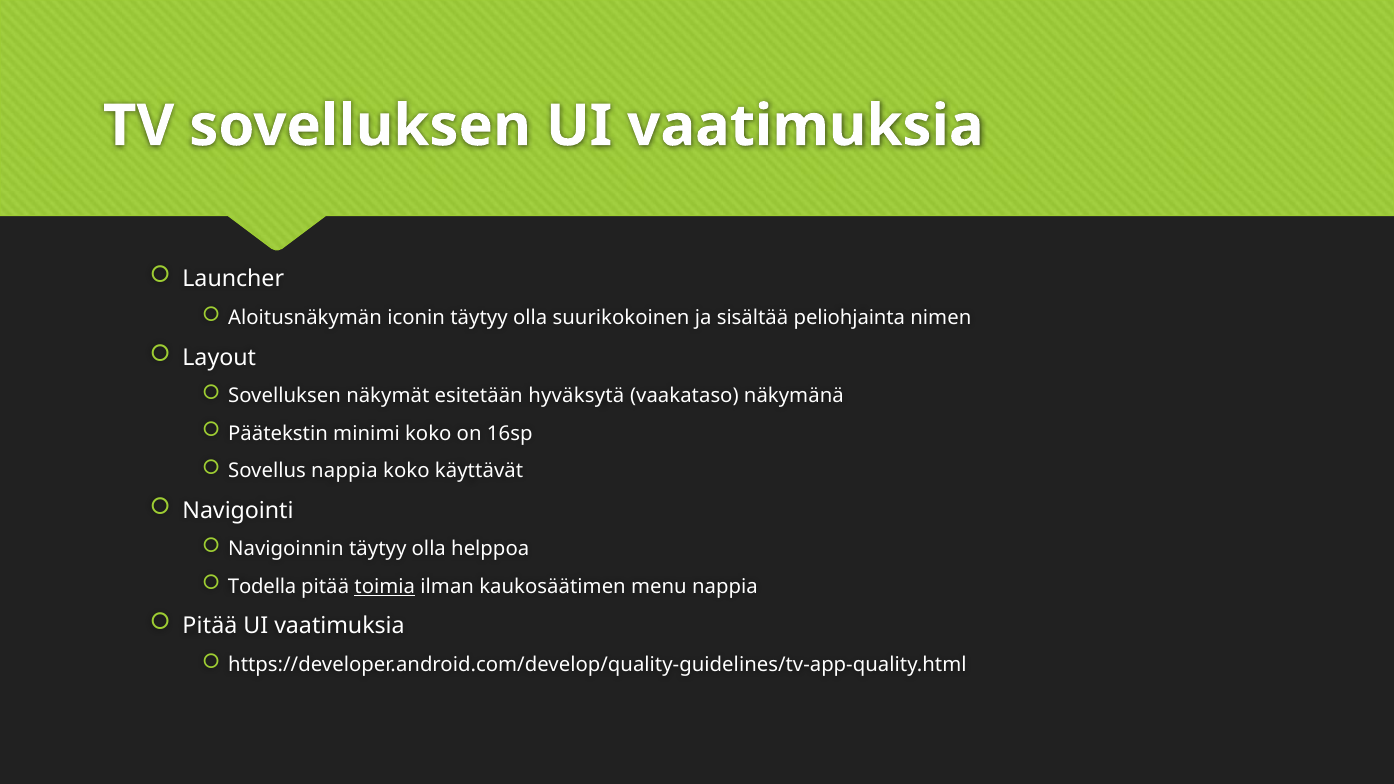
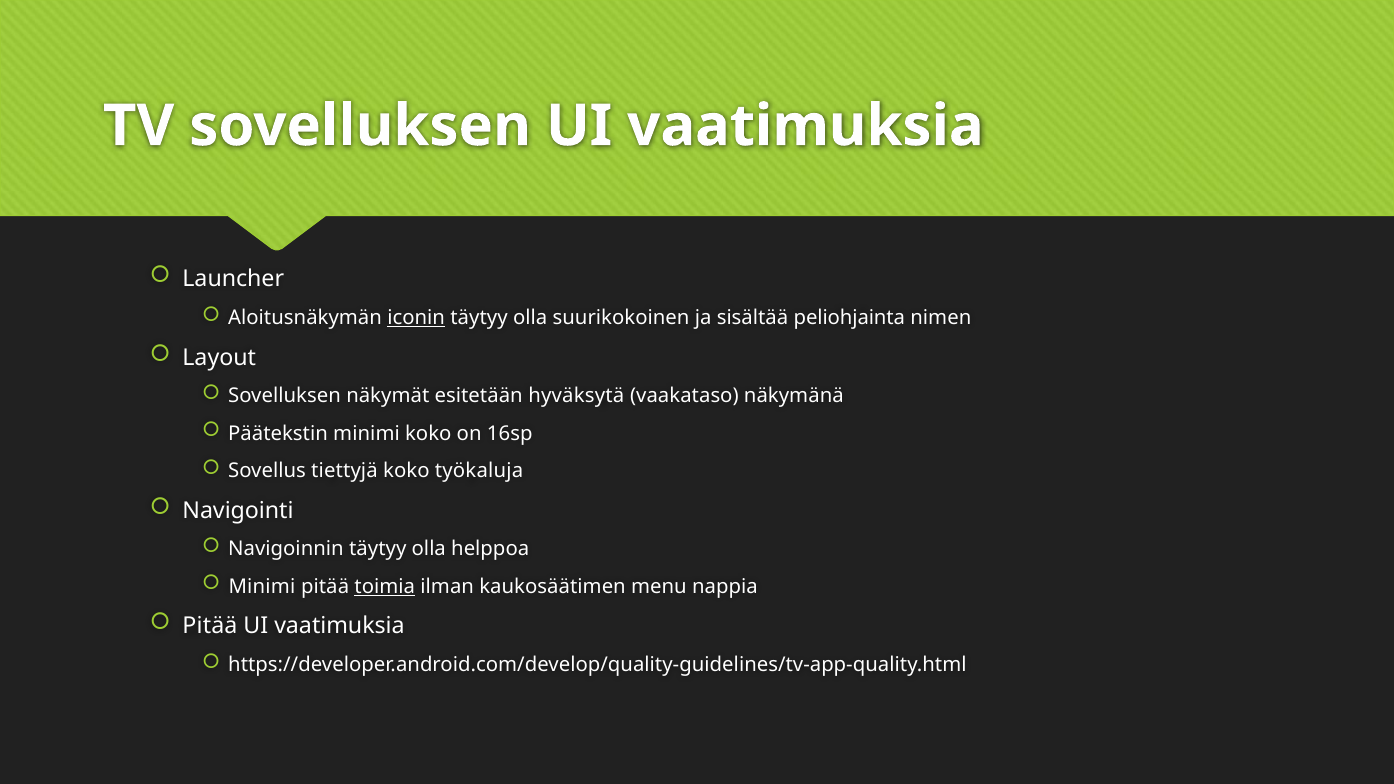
iconin underline: none -> present
Sovellus nappia: nappia -> tiettyjä
käyttävät: käyttävät -> työkaluja
Todella at (262, 586): Todella -> Minimi
